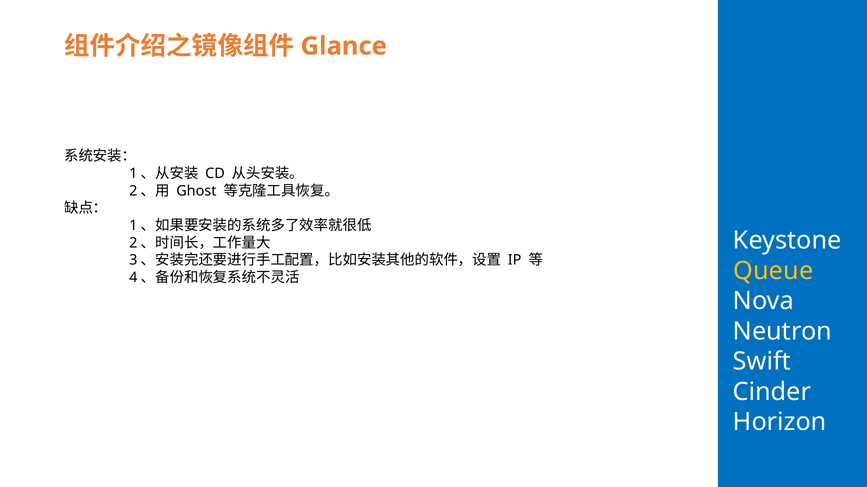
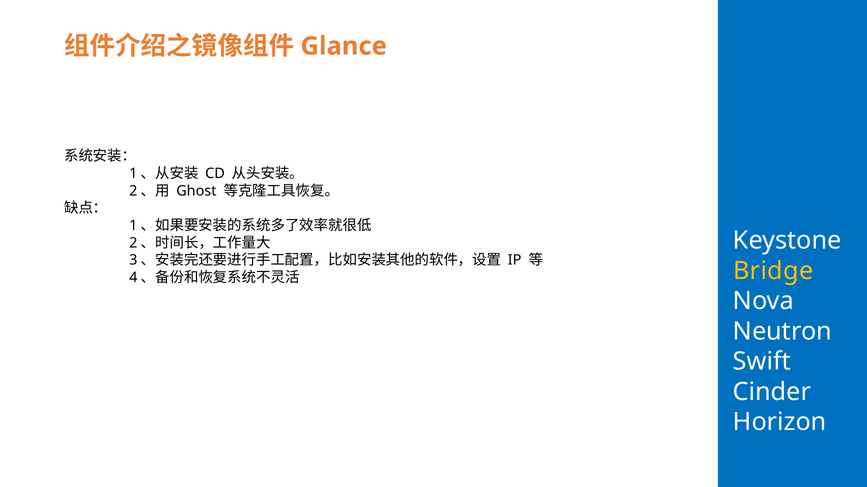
Queue: Queue -> Bridge
